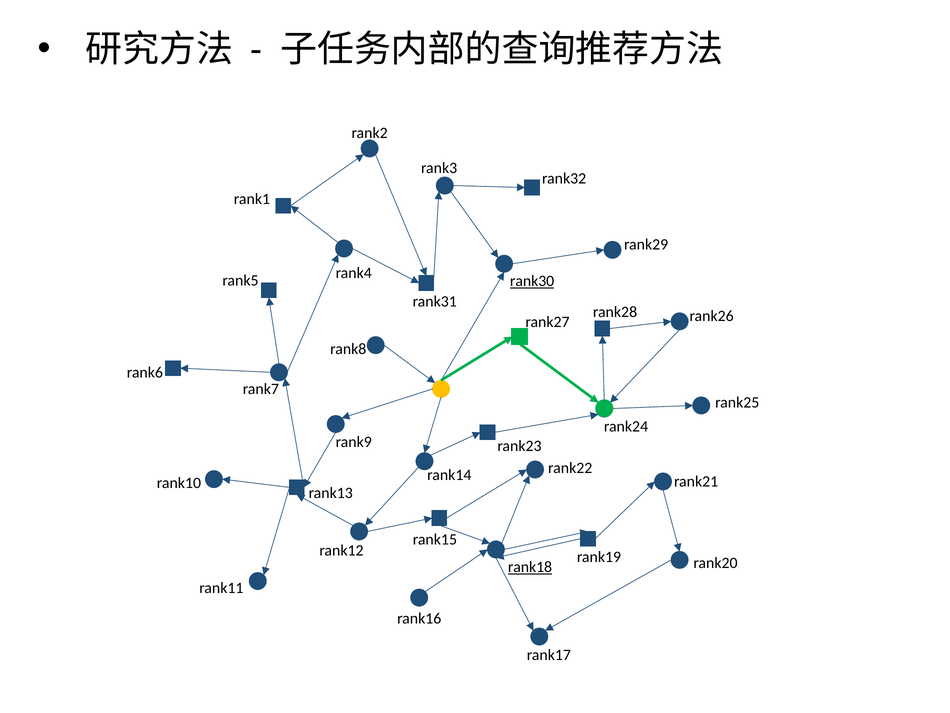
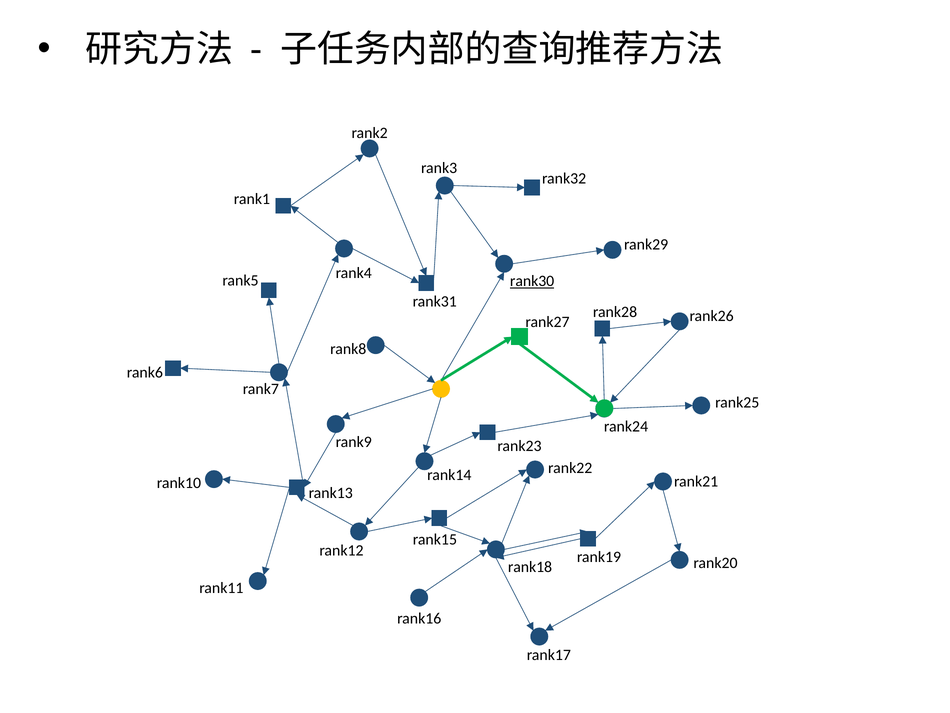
rank18 underline: present -> none
